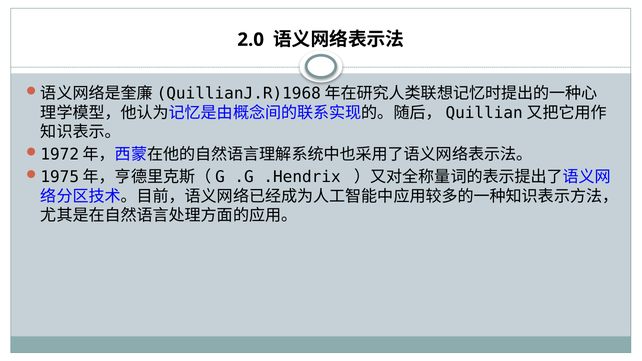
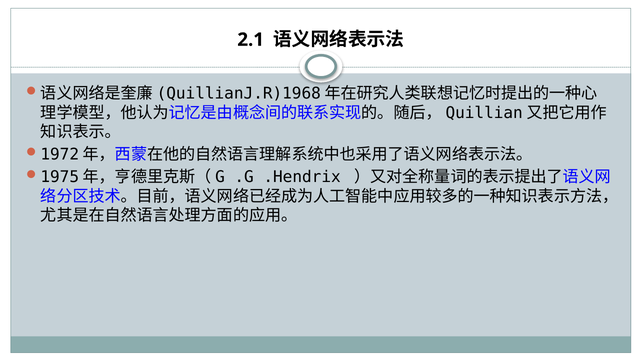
2.0: 2.0 -> 2.1
